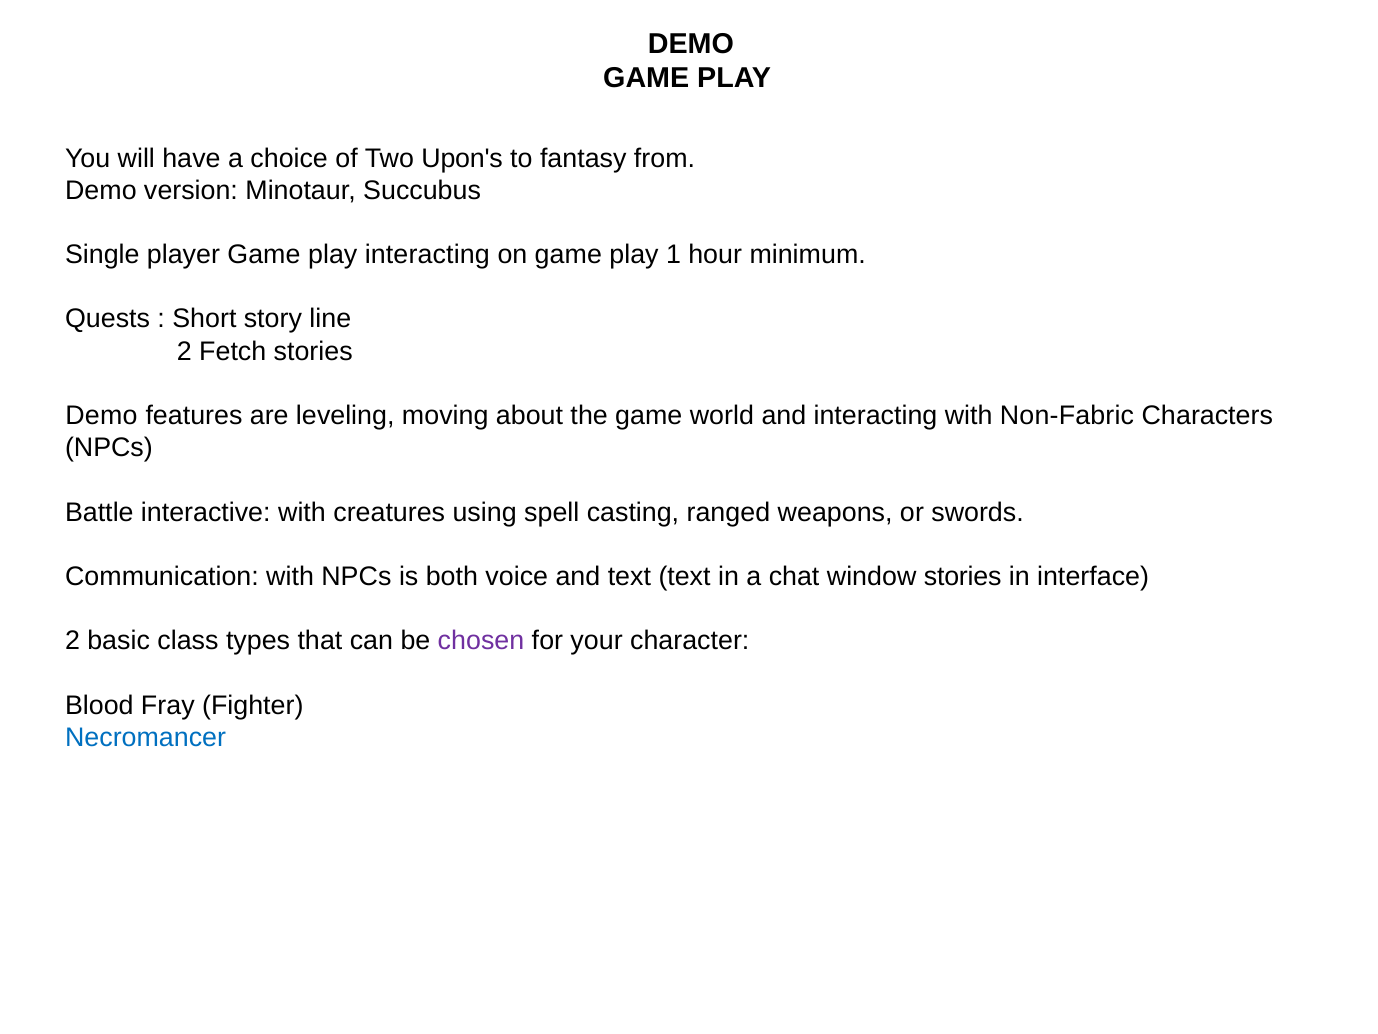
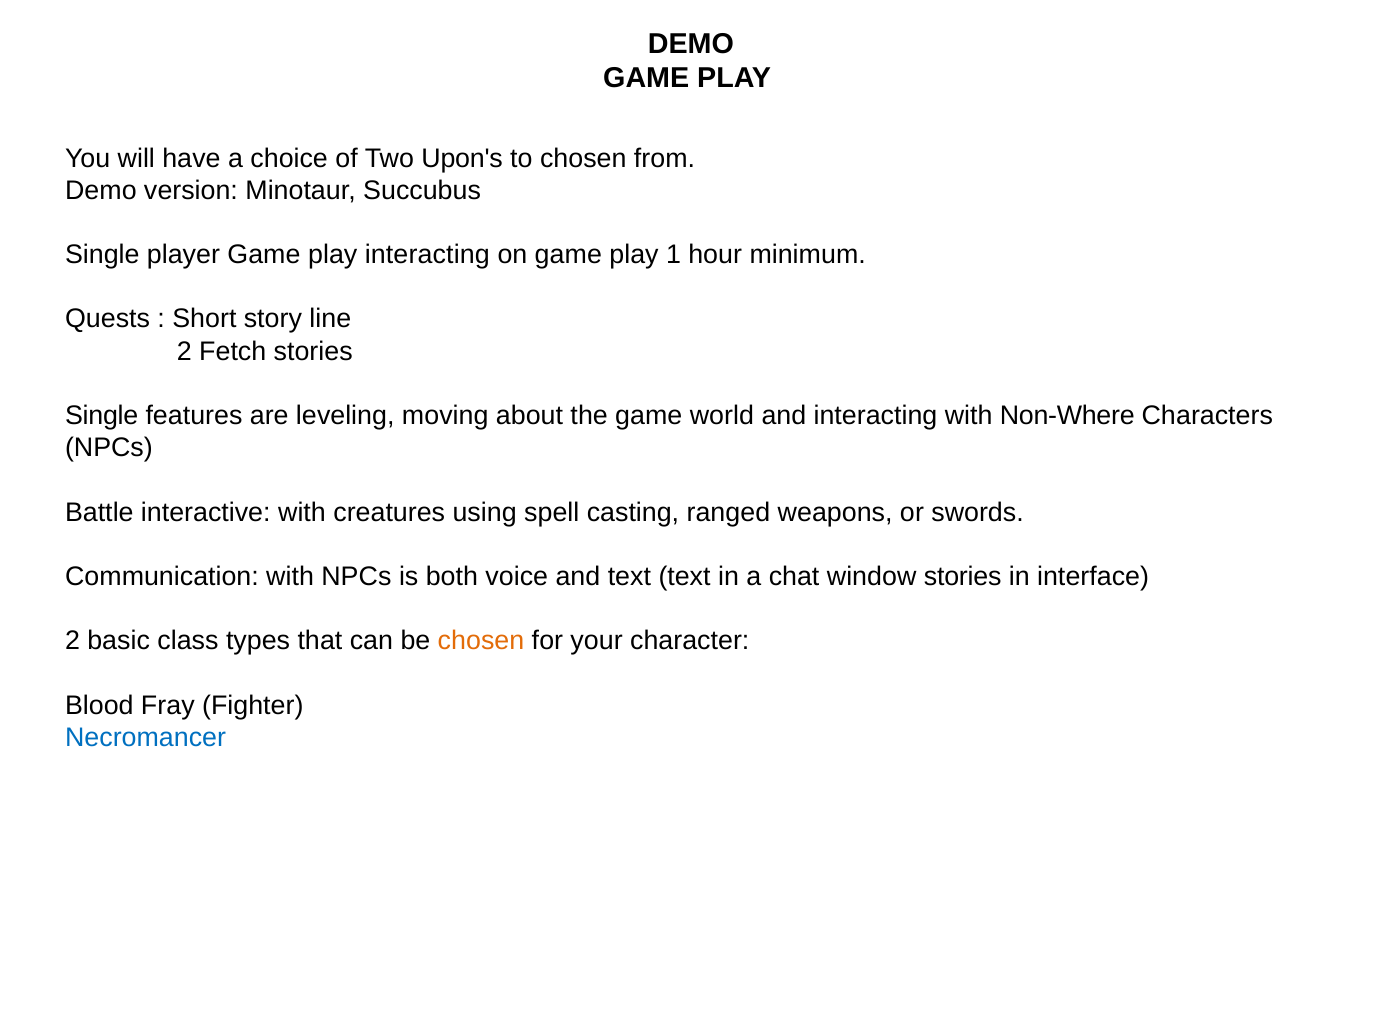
to fantasy: fantasy -> chosen
Demo at (101, 415): Demo -> Single
Non-Fabric: Non-Fabric -> Non-Where
chosen at (481, 641) colour: purple -> orange
